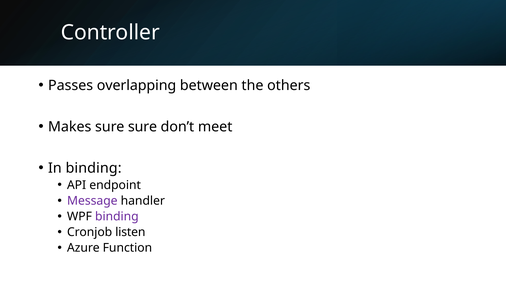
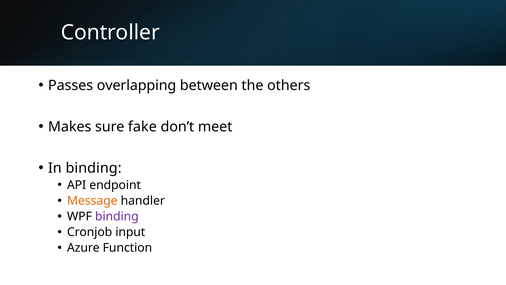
sure sure: sure -> fake
Message colour: purple -> orange
listen: listen -> input
